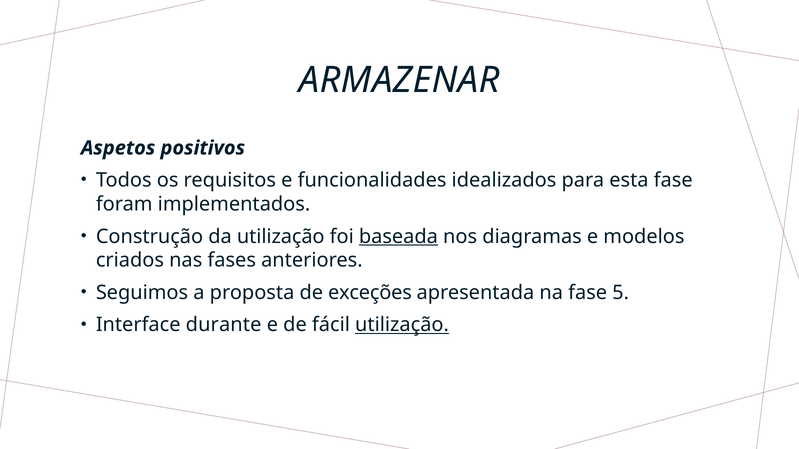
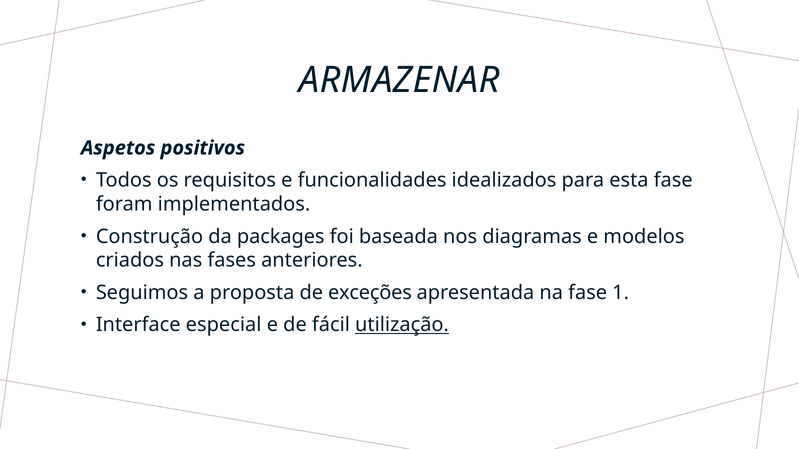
da utilização: utilização -> packages
baseada underline: present -> none
5: 5 -> 1
durante: durante -> especial
